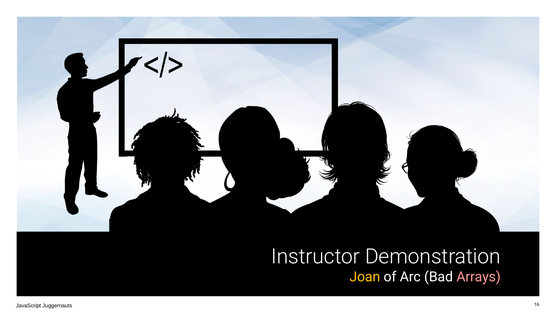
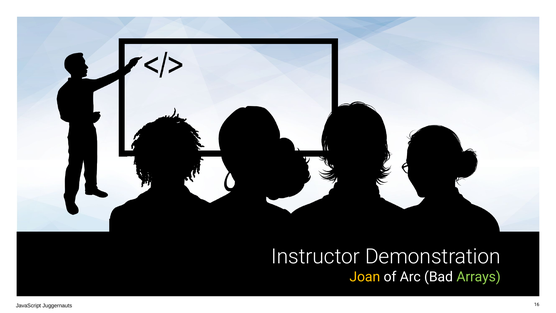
Arrays colour: pink -> light green
